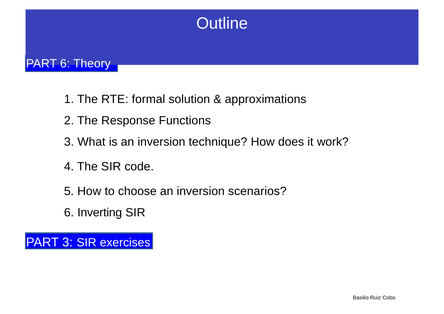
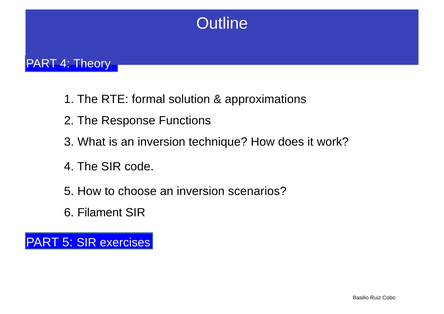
PART 6: 6 -> 4
Inverting: Inverting -> Filament
PART 3: 3 -> 5
